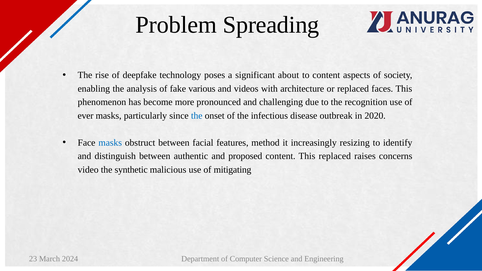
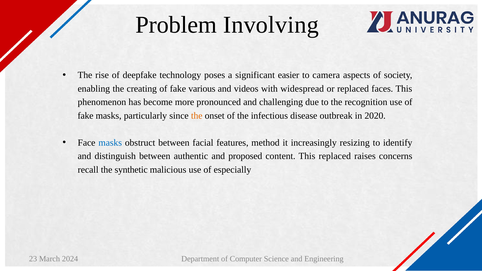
Spreading: Spreading -> Involving
about: about -> easier
to content: content -> camera
analysis: analysis -> creating
architecture: architecture -> widespread
ever at (86, 116): ever -> fake
the at (197, 116) colour: blue -> orange
video: video -> recall
mitigating: mitigating -> especially
